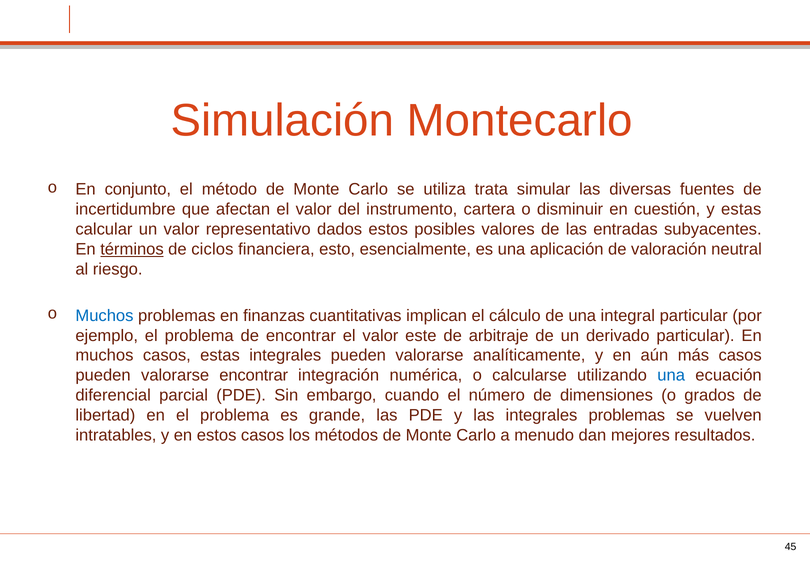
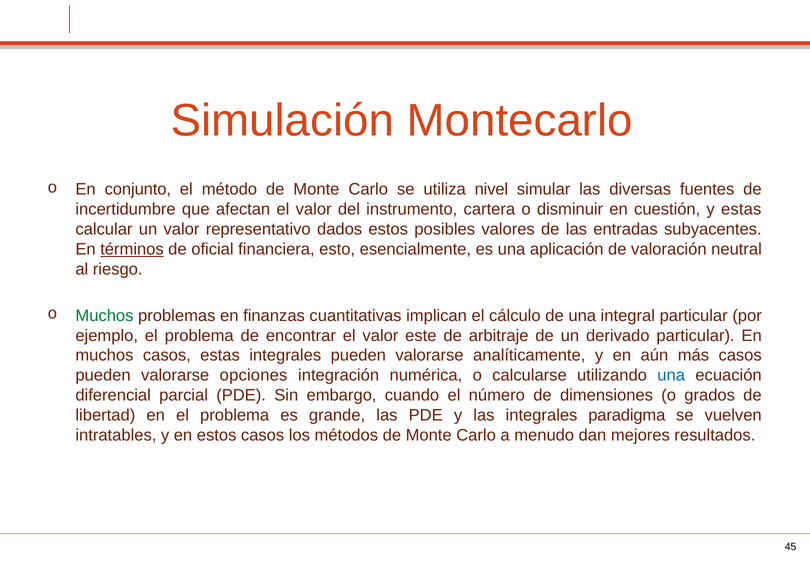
trata: trata -> nivel
ciclos: ciclos -> oficial
Muchos at (104, 315) colour: blue -> green
valorarse encontrar: encontrar -> opciones
integrales problemas: problemas -> paradigma
